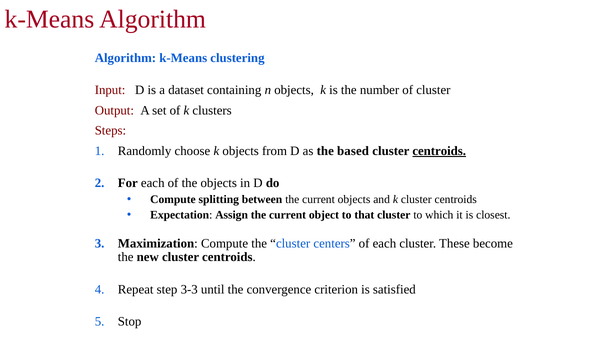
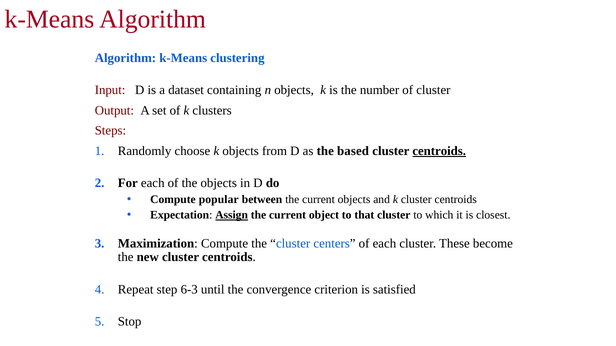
splitting: splitting -> popular
Assign underline: none -> present
3-3: 3-3 -> 6-3
